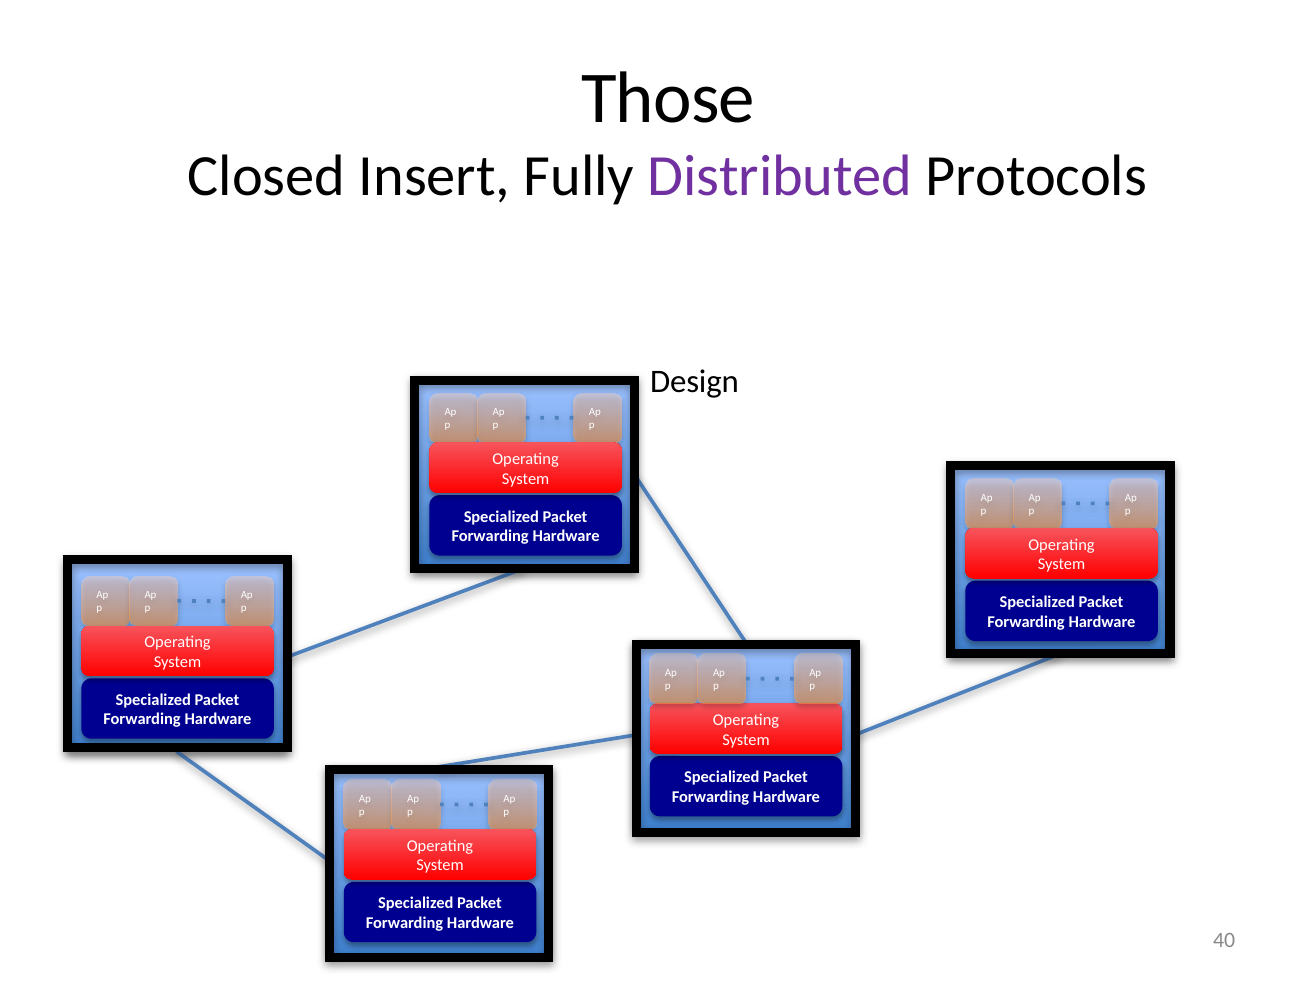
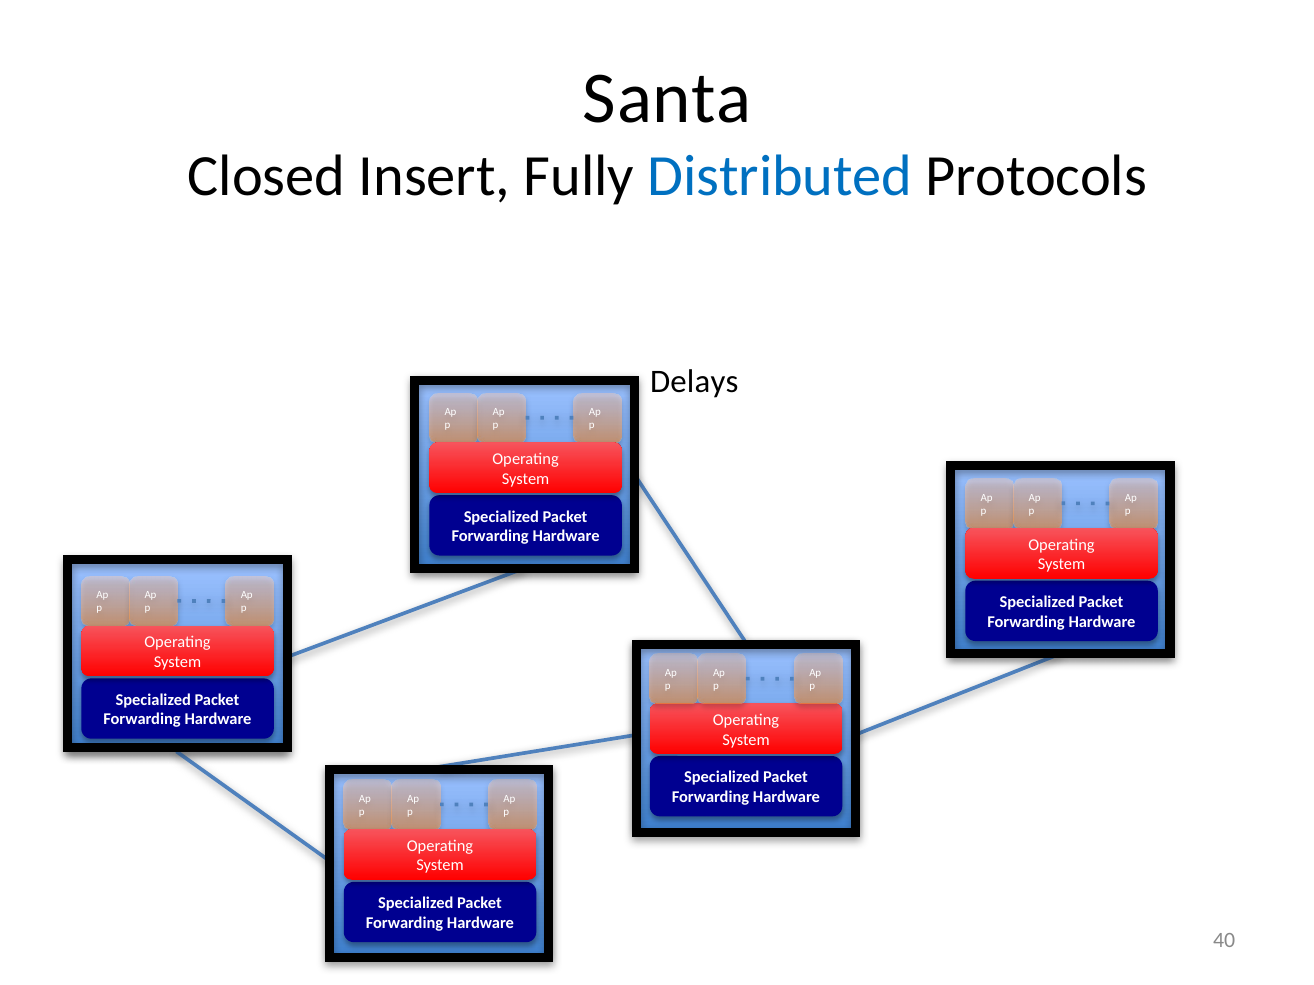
Those: Those -> Santa
Distributed colour: purple -> blue
Design: Design -> Delays
